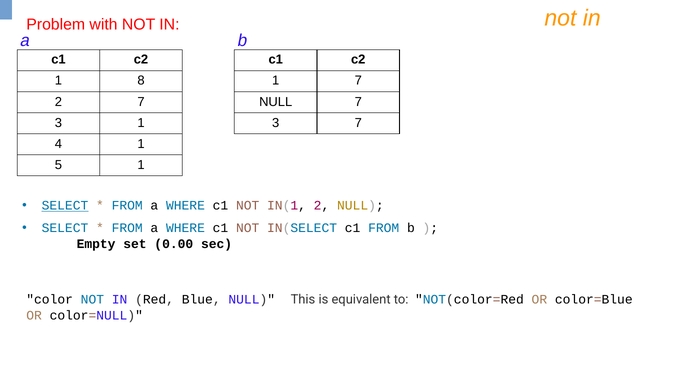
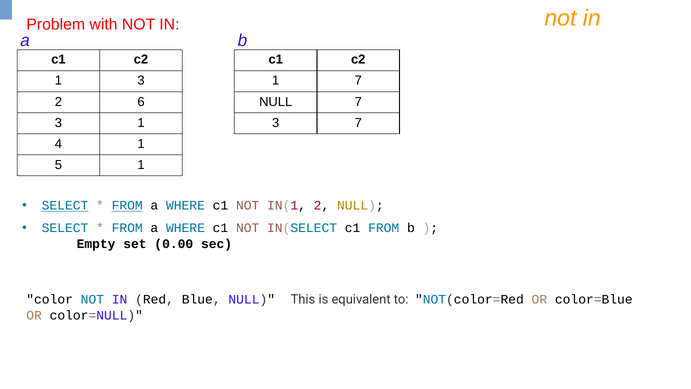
1 8: 8 -> 3
2 7: 7 -> 6
FROM at (127, 206) underline: none -> present
